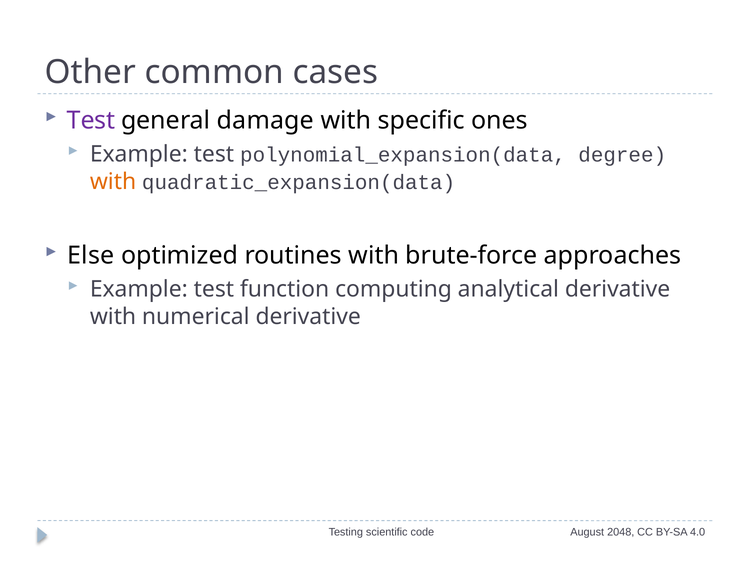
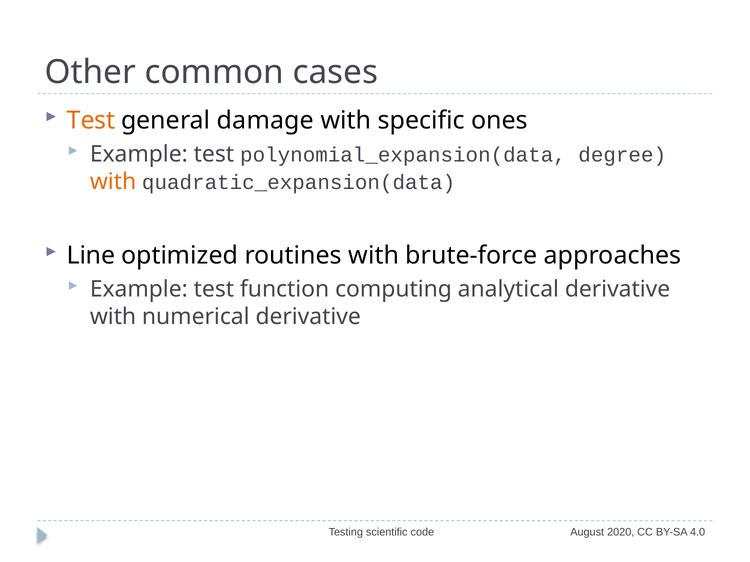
Test at (91, 120) colour: purple -> orange
Else: Else -> Line
2048: 2048 -> 2020
